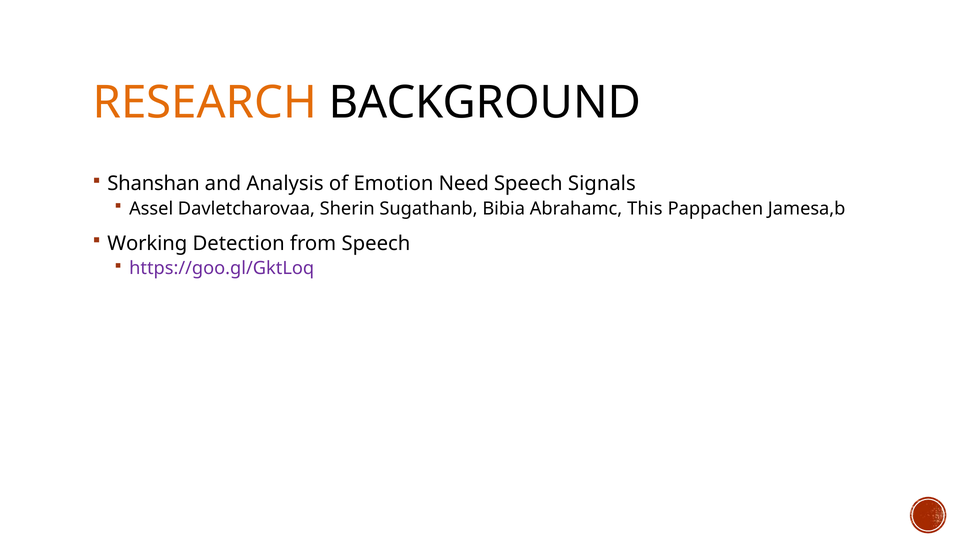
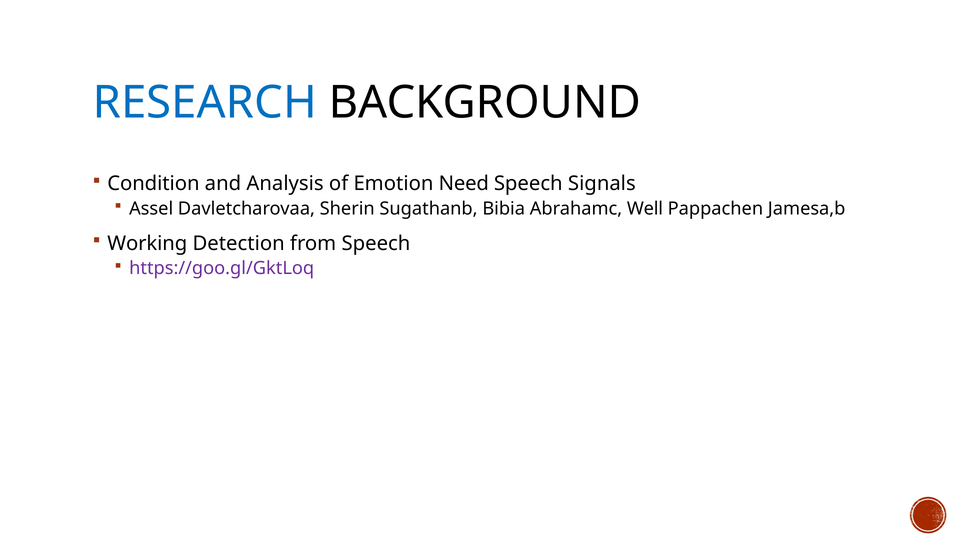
RESEARCH colour: orange -> blue
Shanshan: Shanshan -> Condition
This: This -> Well
